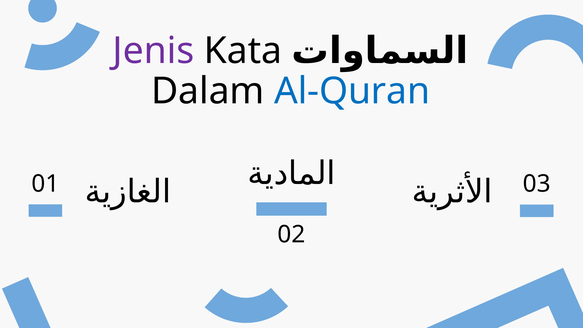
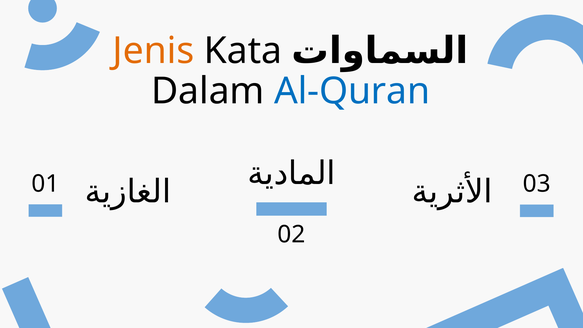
Jenis colour: purple -> orange
